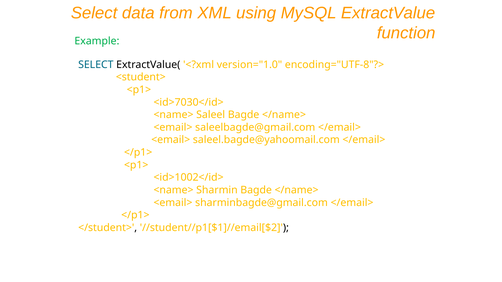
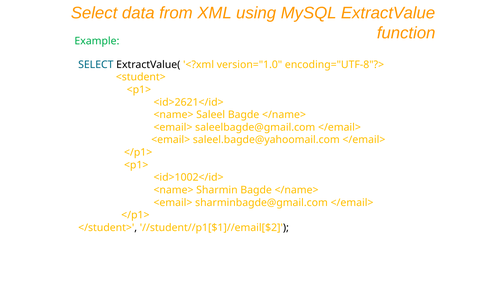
<id>7030</id>: <id>7030</id> -> <id>2621</id>
